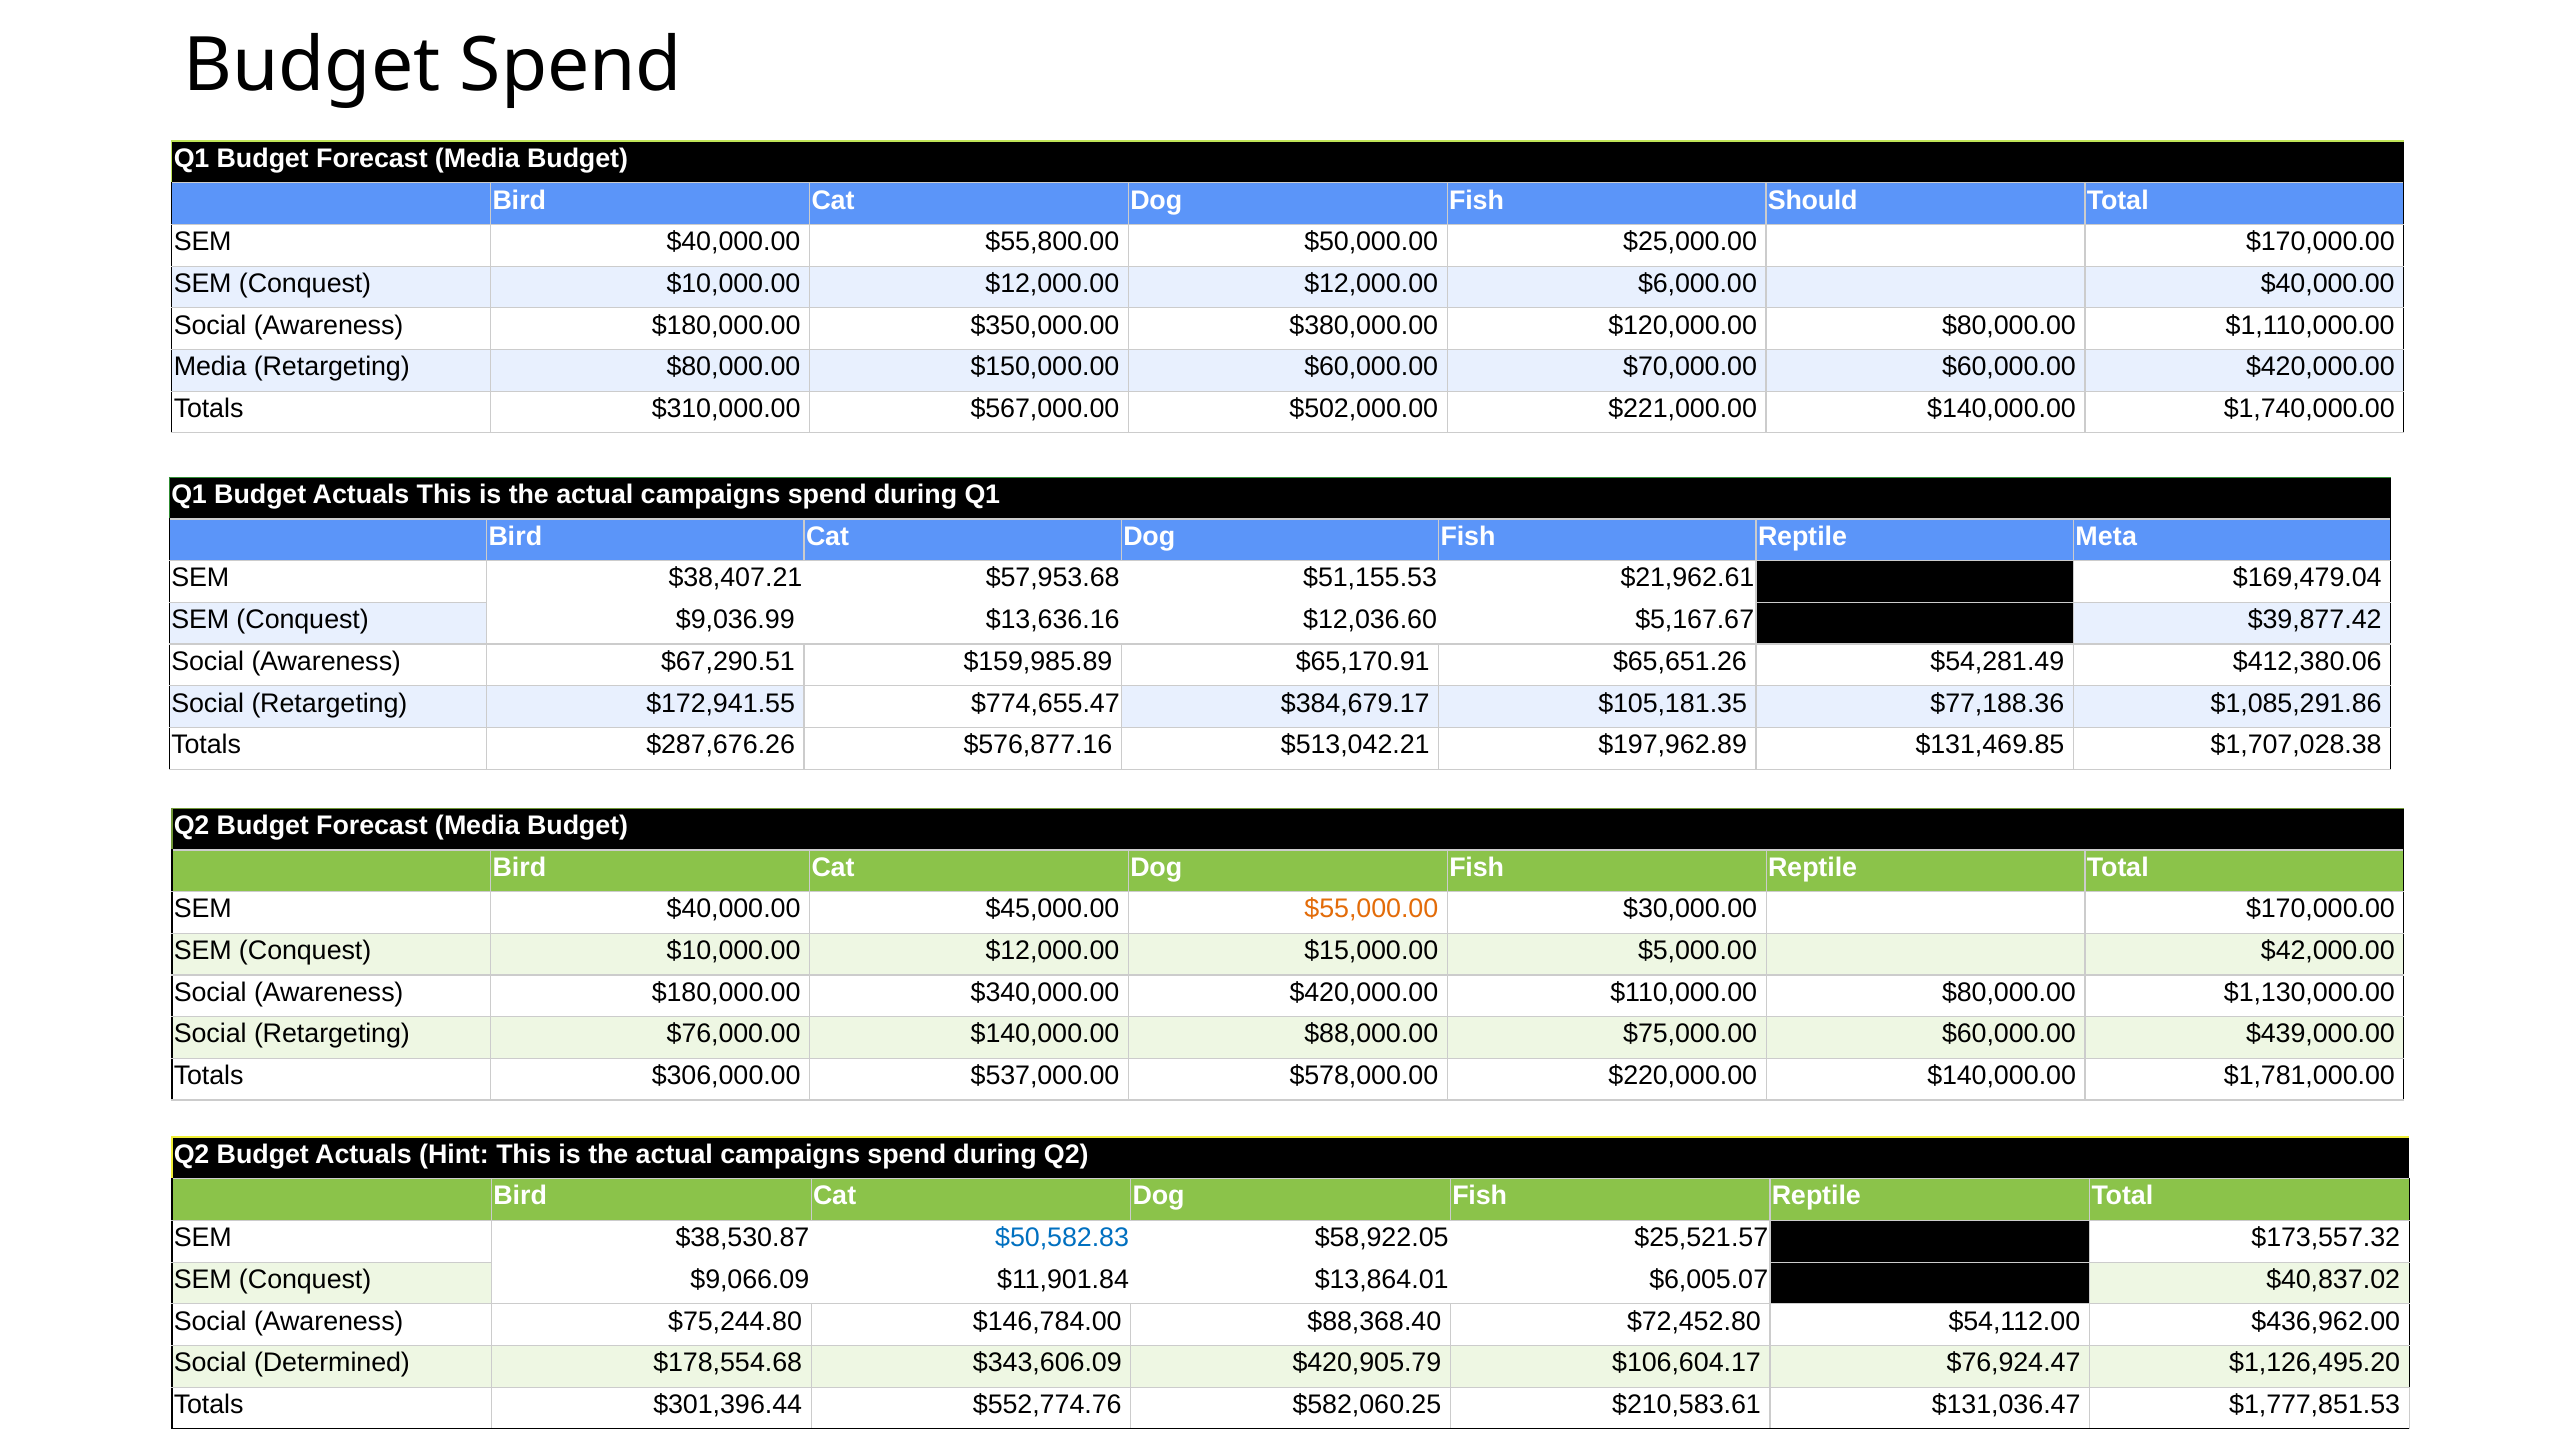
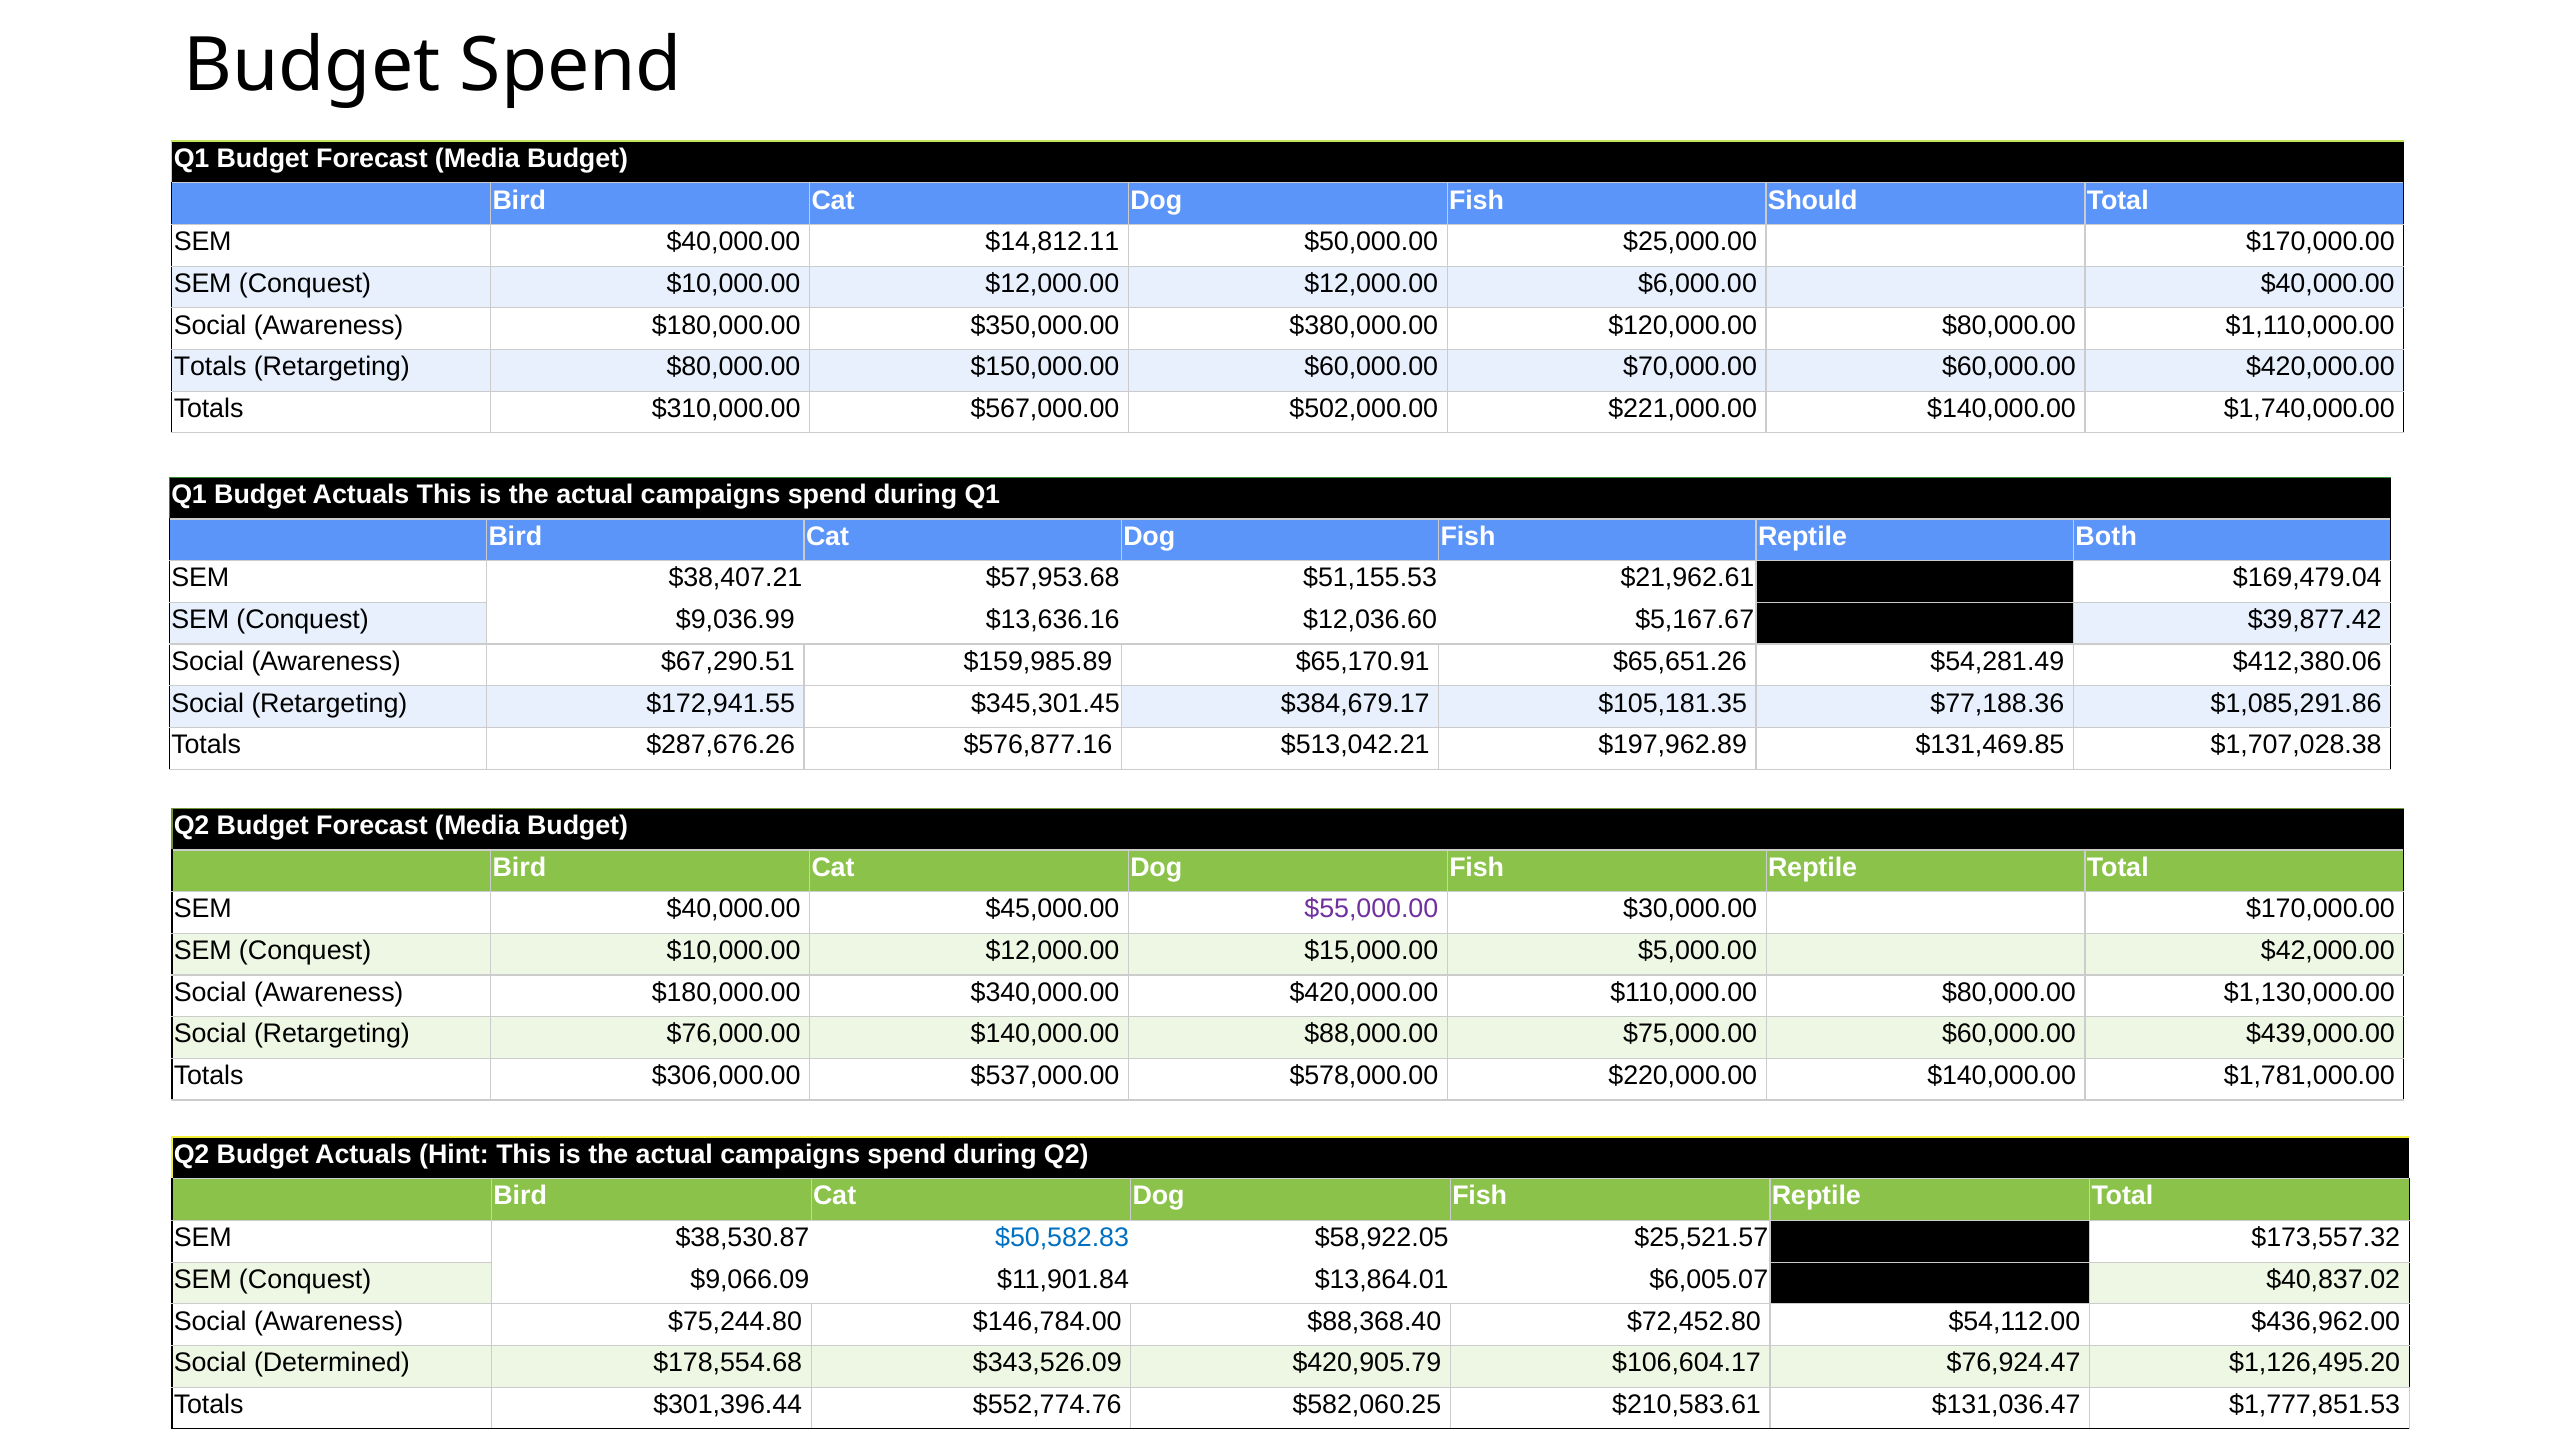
$55,800.00: $55,800.00 -> $14,812.11
Media at (210, 367): Media -> Totals
Meta: Meta -> Both
$774,655.47: $774,655.47 -> $345,301.45
$55,000.00 colour: orange -> purple
$343,606.09: $343,606.09 -> $343,526.09
